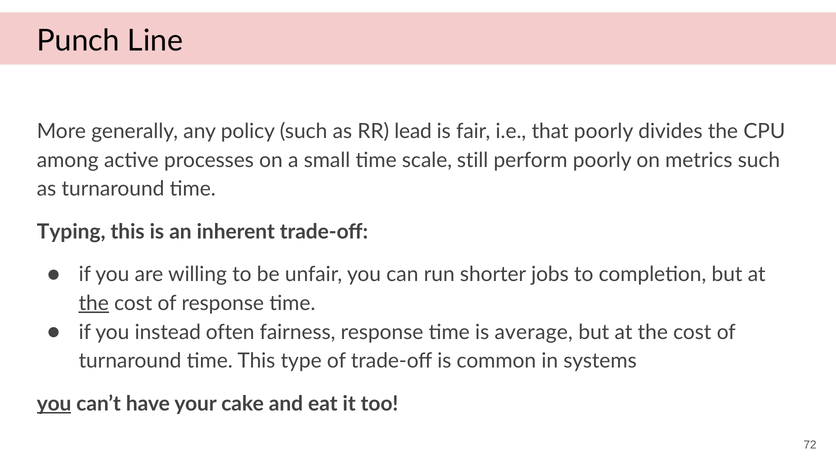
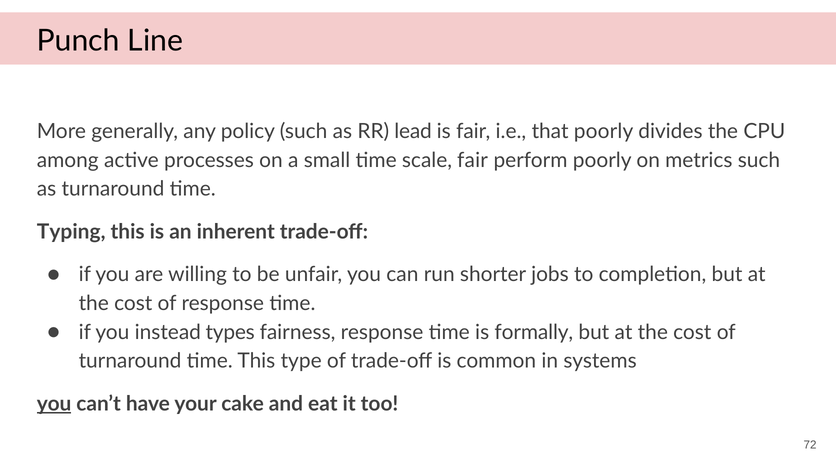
scale still: still -> fair
the at (94, 303) underline: present -> none
often: often -> types
average: average -> formally
